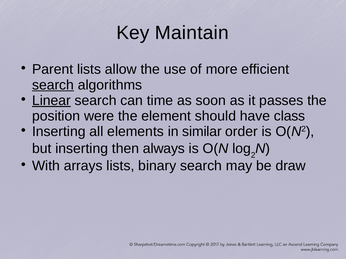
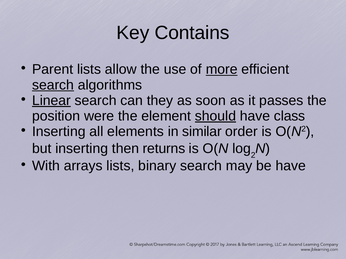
Maintain: Maintain -> Contains
more underline: none -> present
time: time -> they
should underline: none -> present
always: always -> returns
be draw: draw -> have
